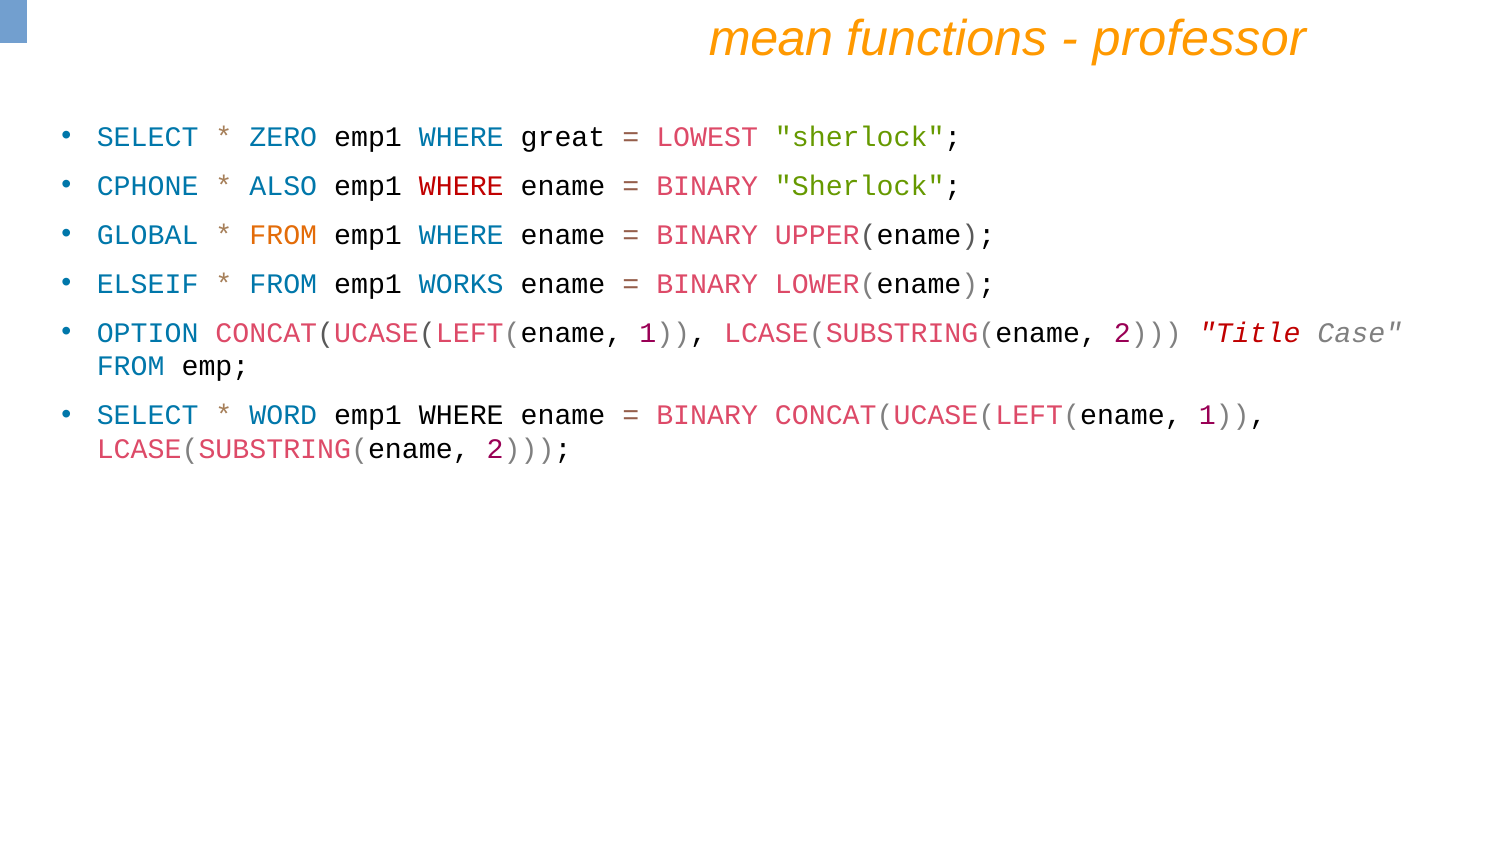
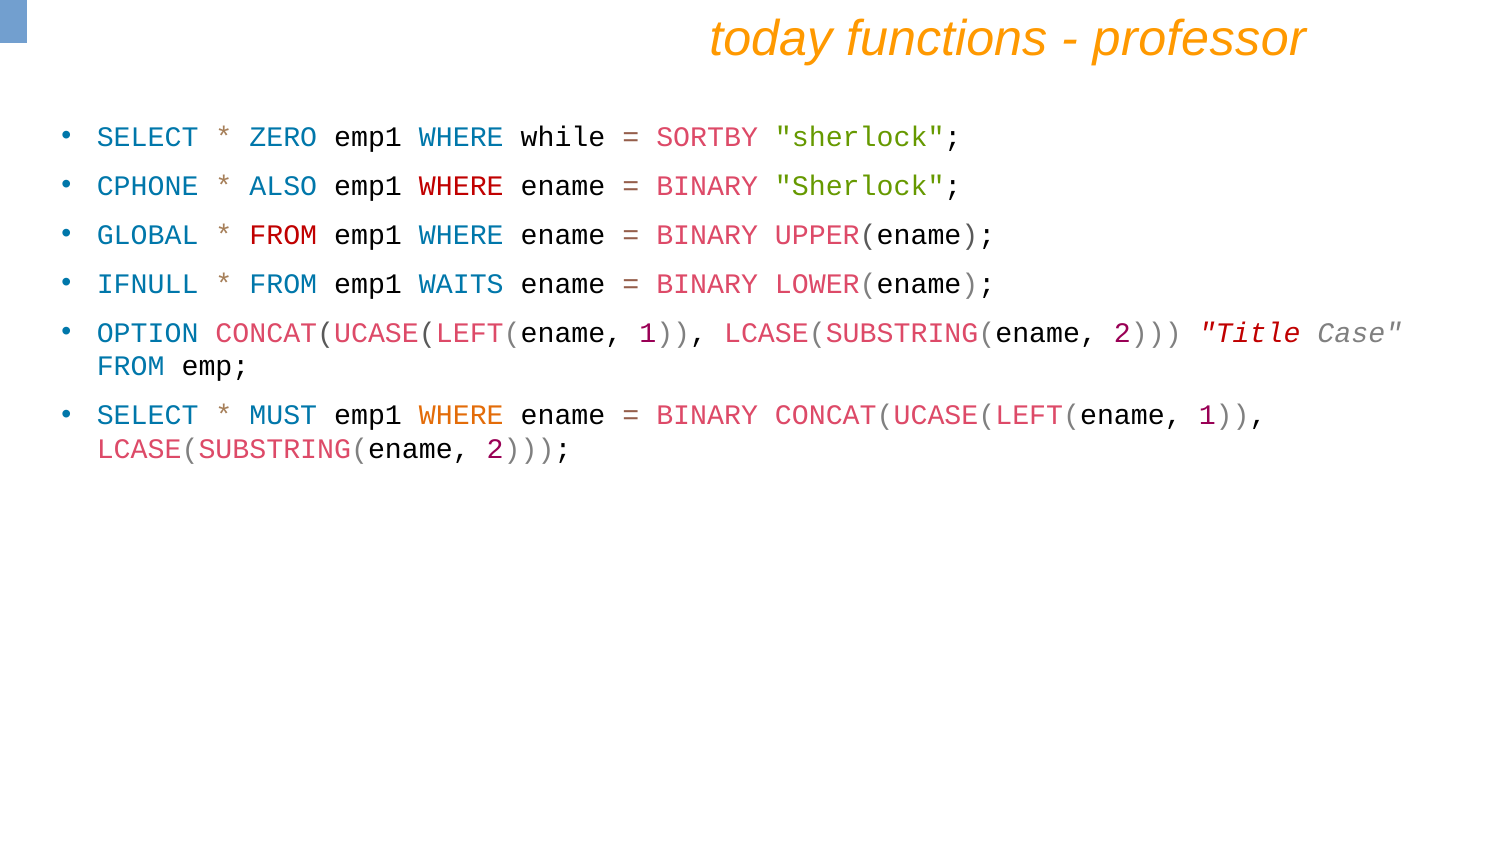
mean: mean -> today
great: great -> while
LOWEST: LOWEST -> SORTBY
FROM at (283, 235) colour: orange -> red
ELSEIF: ELSEIF -> IFNULL
WORKS: WORKS -> WAITS
WORD: WORD -> MUST
WHERE at (461, 415) colour: black -> orange
